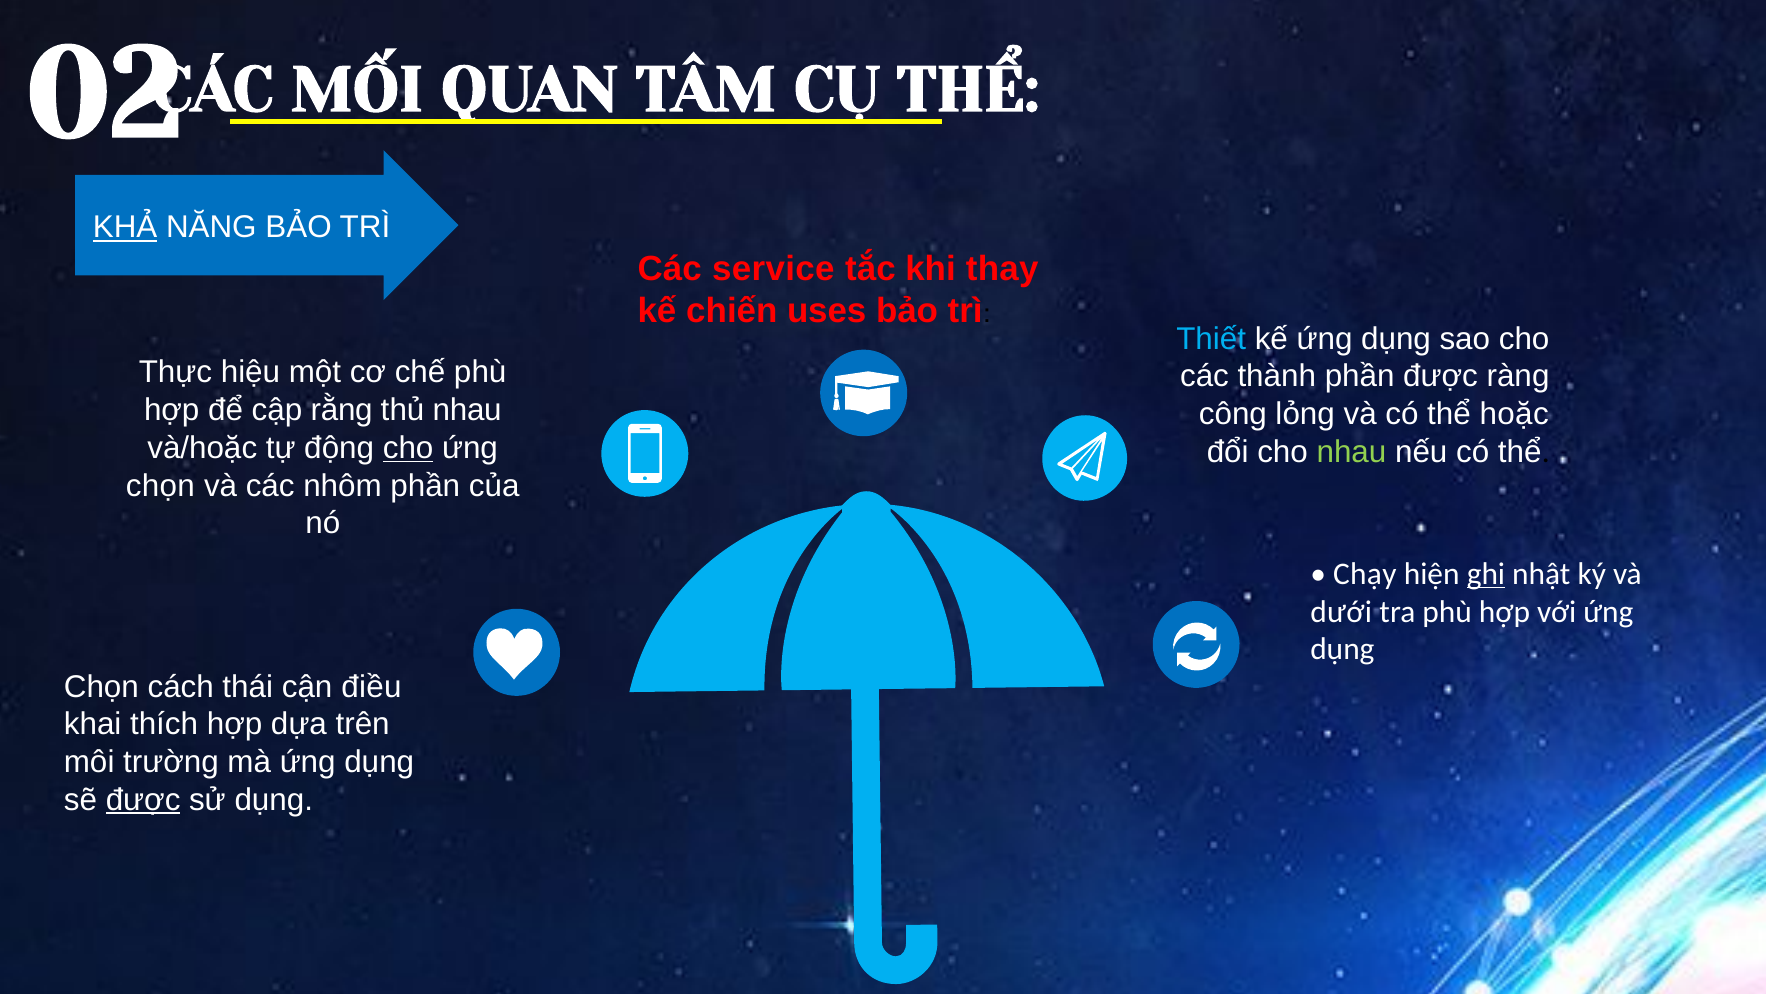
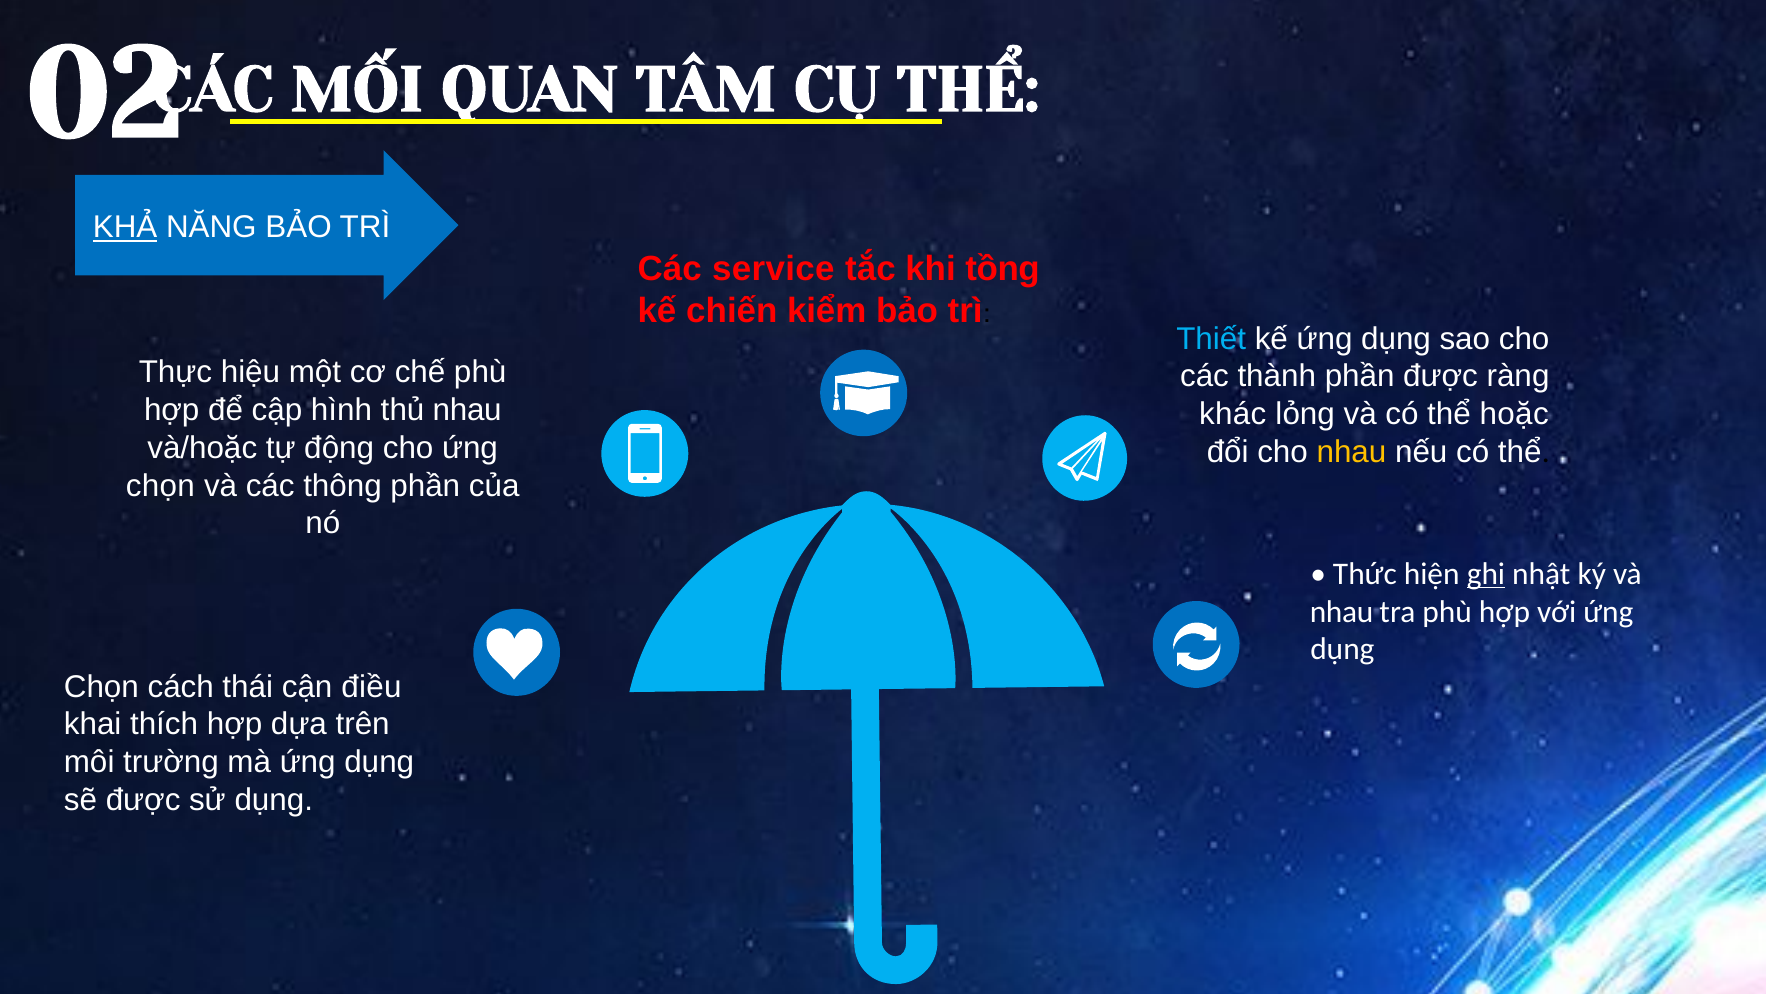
thay: thay -> tồng
uses: uses -> kiểm
rằng: rằng -> hình
công: công -> khác
cho at (408, 448) underline: present -> none
nhau at (1352, 451) colour: light green -> yellow
nhôm: nhôm -> thông
Chạy: Chạy -> Thức
dưới at (1341, 611): dưới -> nhau
được at (143, 799) underline: present -> none
